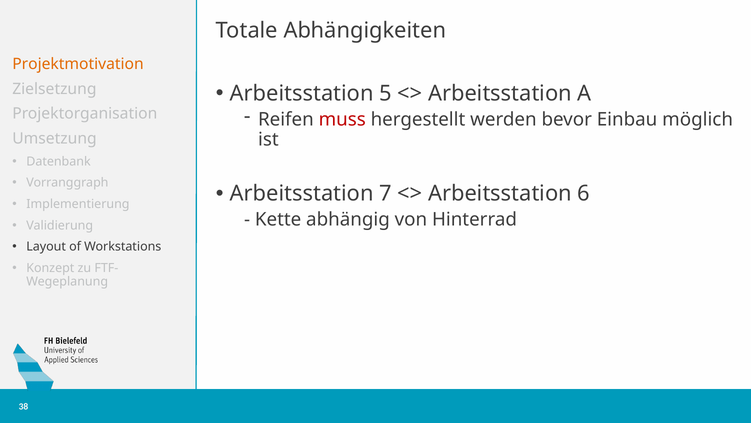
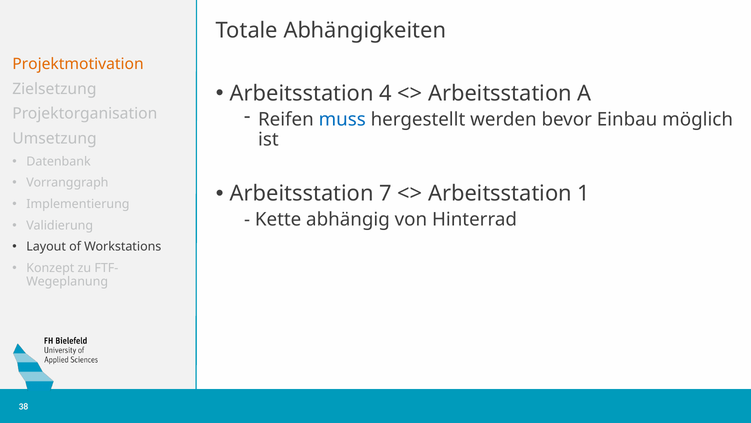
5: 5 -> 4
muss colour: red -> blue
6: 6 -> 1
